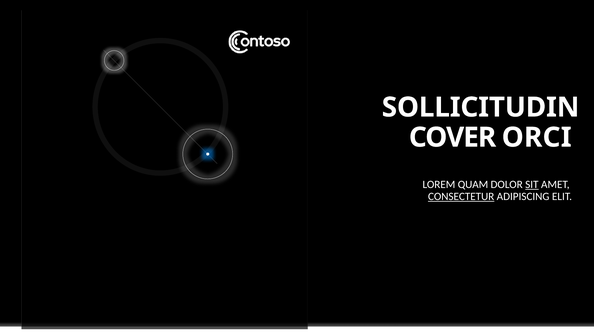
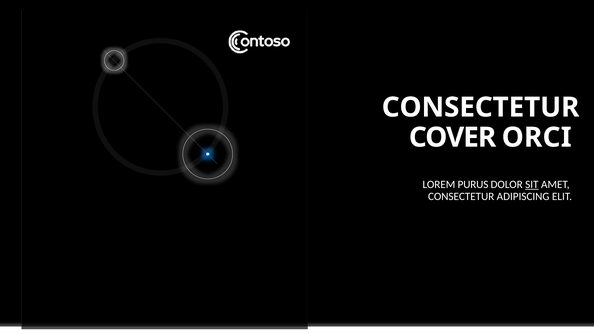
SOLLICITUDIN at (481, 107): SOLLICITUDIN -> CONSECTETUR
QUAM: QUAM -> PURUS
CONSECTETUR at (461, 196) underline: present -> none
